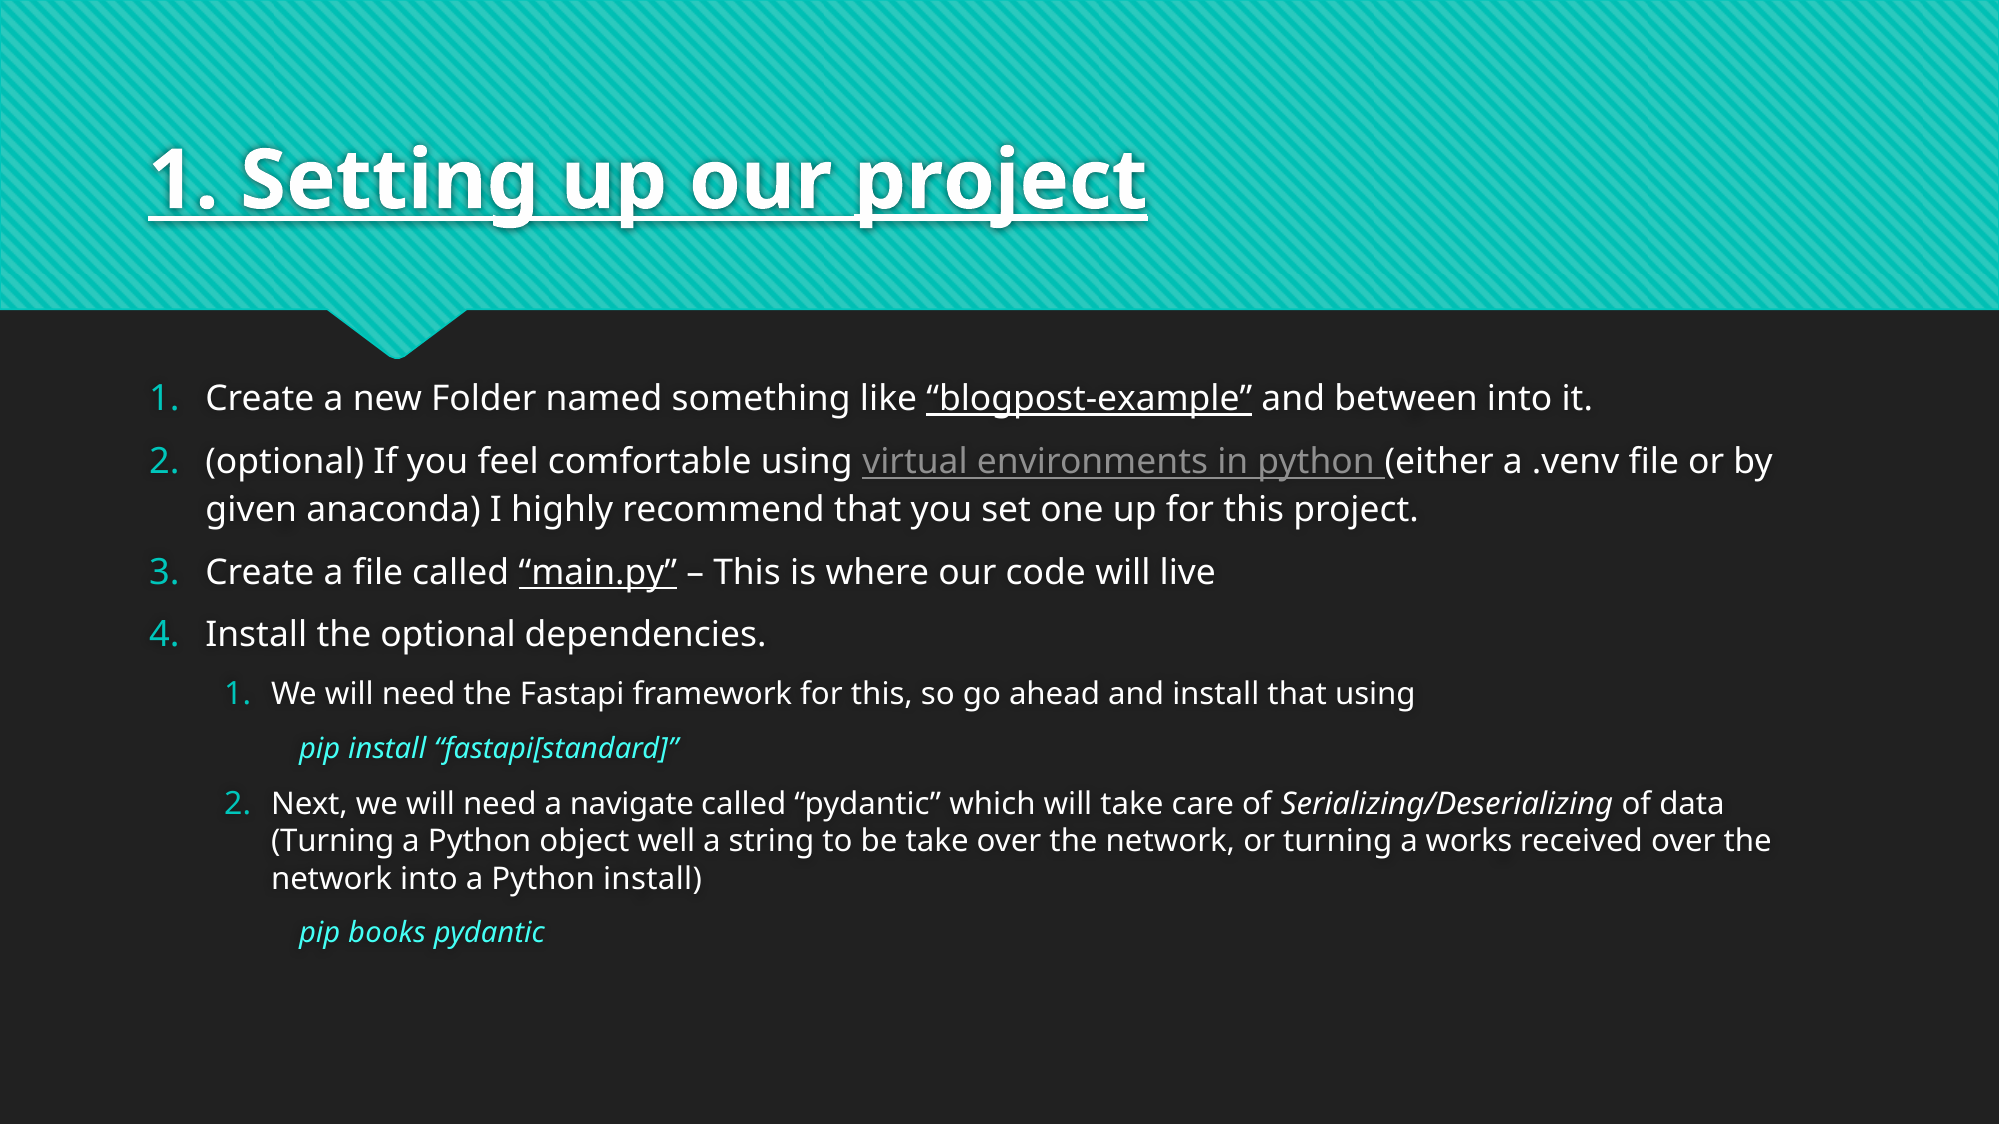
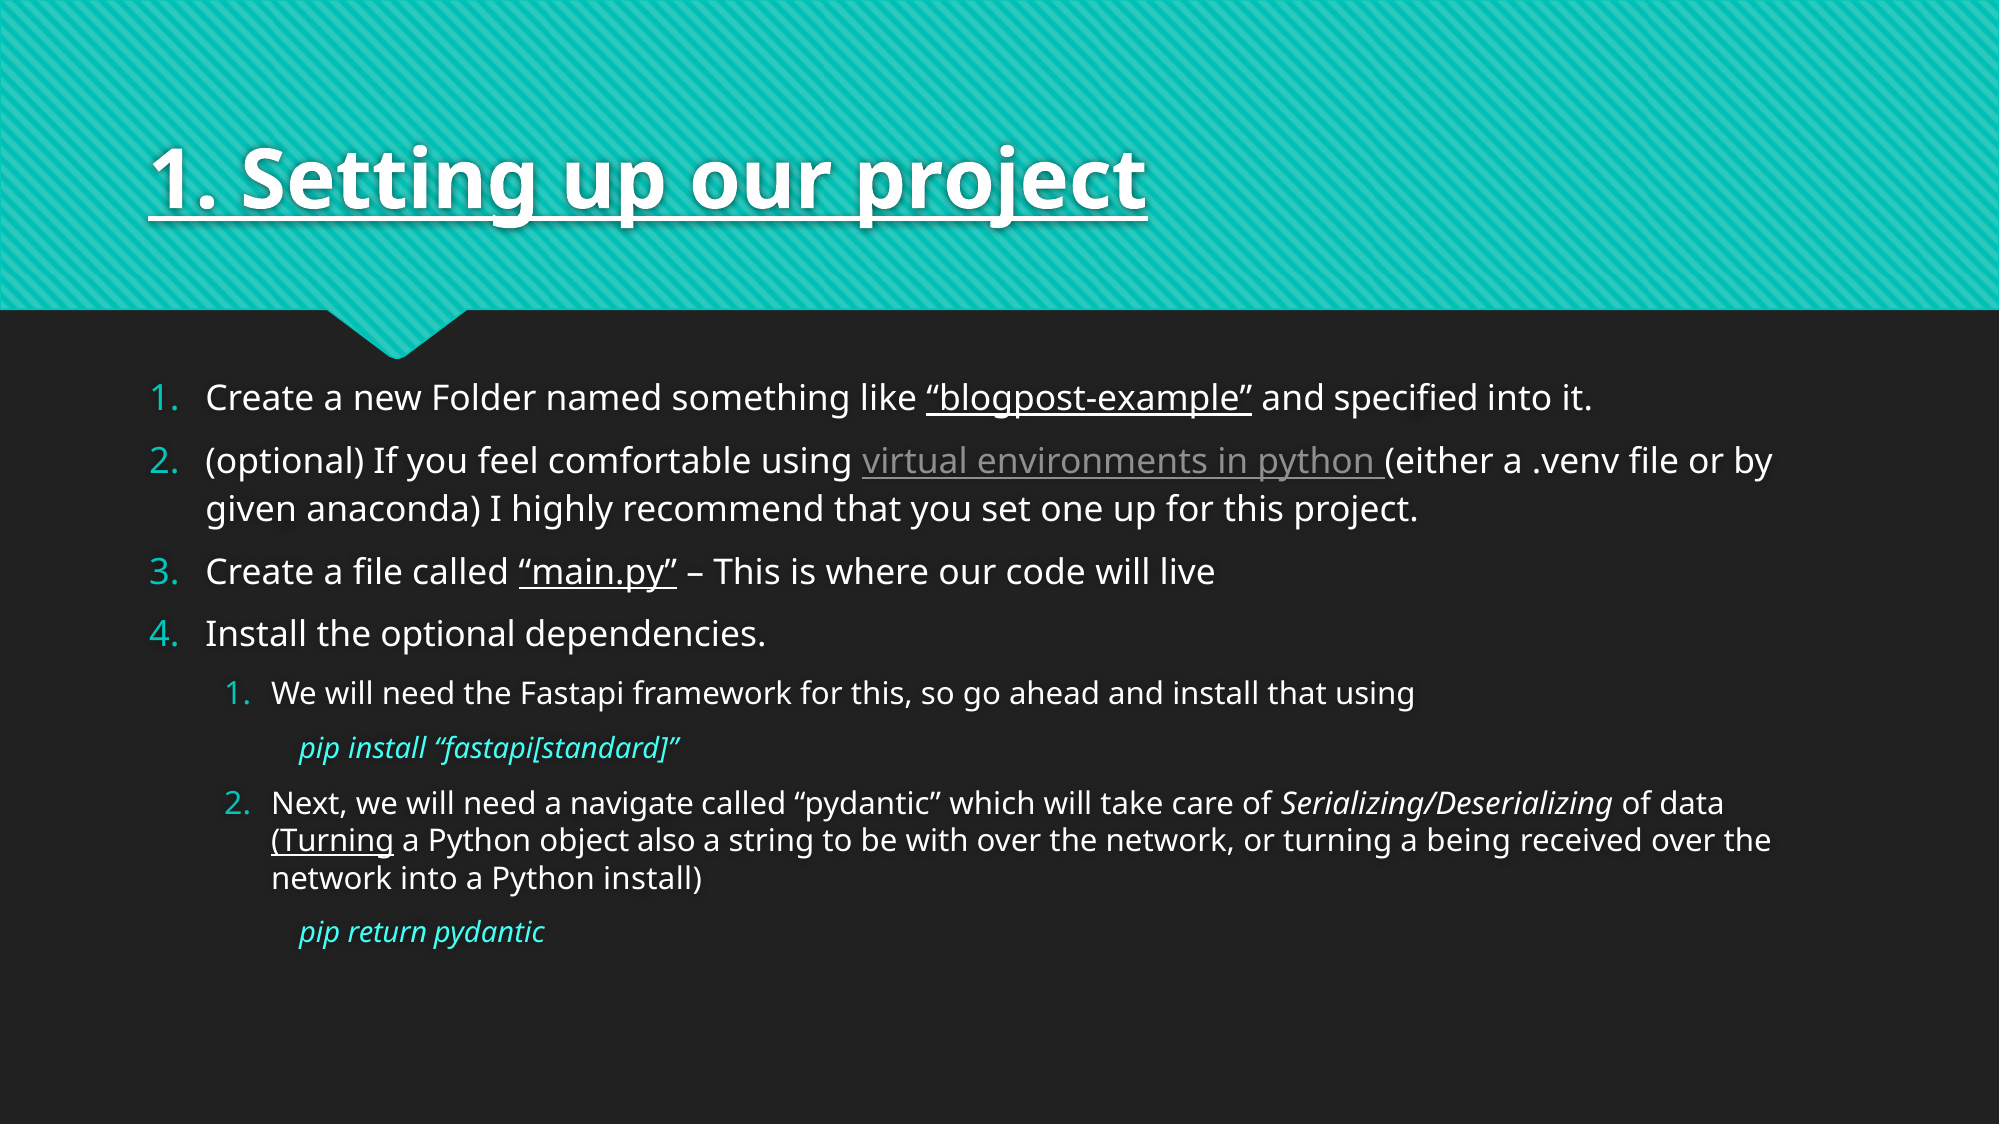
project at (1001, 181) underline: present -> none
between: between -> specified
Turning at (333, 842) underline: none -> present
well: well -> also
be take: take -> with
works: works -> being
books: books -> return
